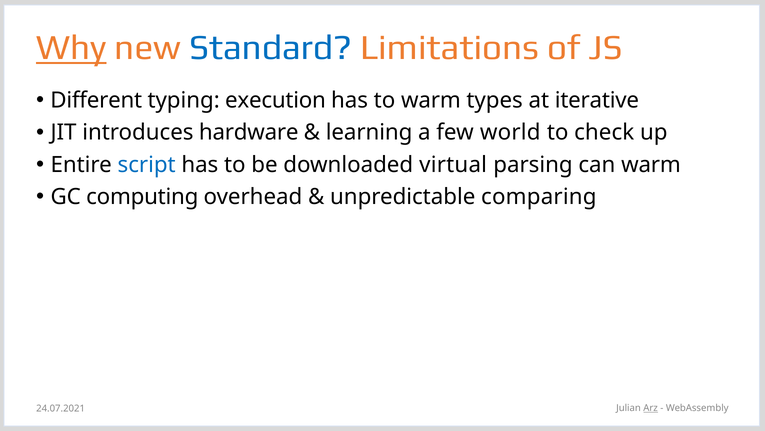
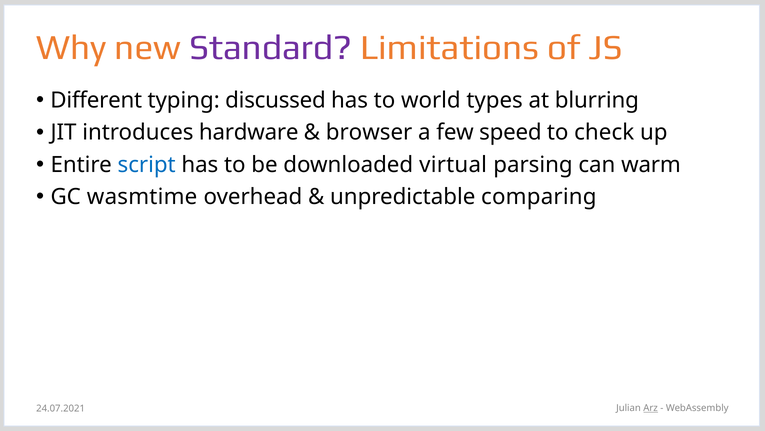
Why underline: present -> none
Standard colour: blue -> purple
execution: execution -> discussed
to warm: warm -> world
iterative: iterative -> blurring
learning: learning -> browser
world: world -> speed
computing: computing -> wasmtime
